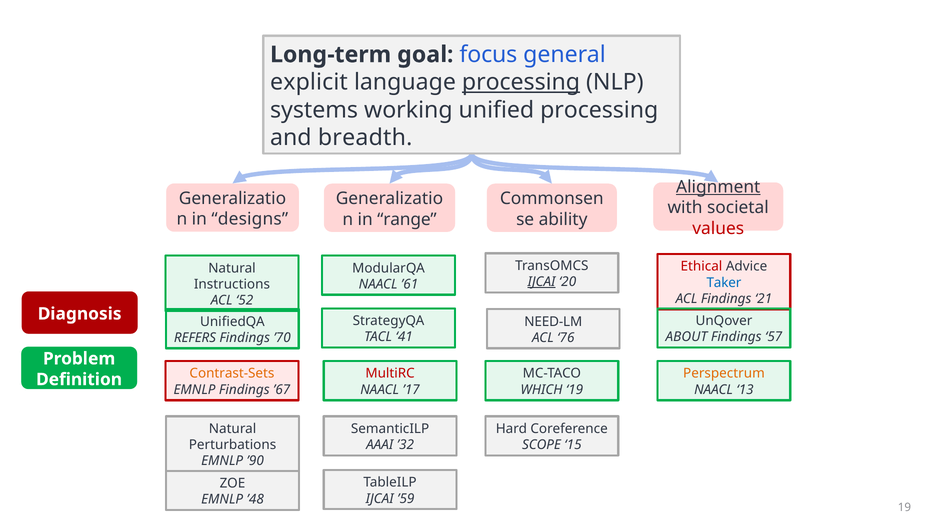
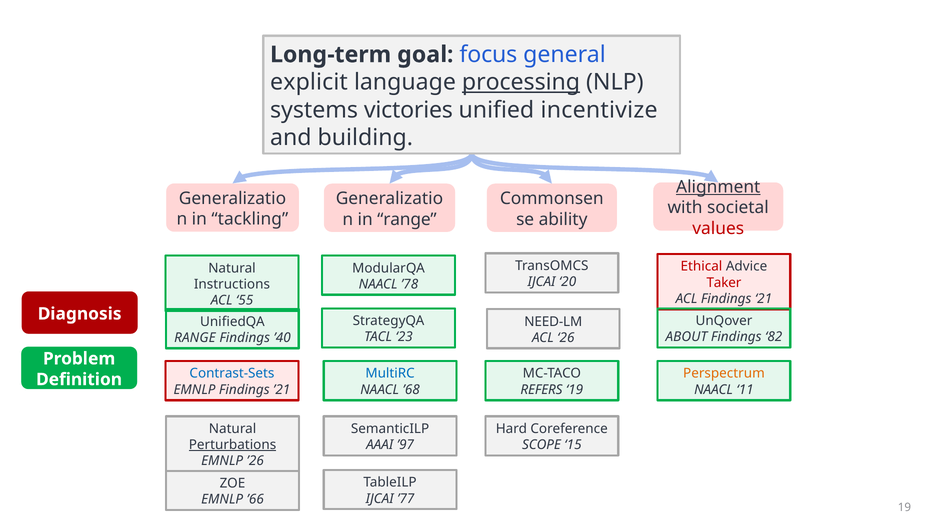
working: working -> victories
unified processing: processing -> incentivize
breadth: breadth -> building
designs: designs -> tackling
IJCAI at (541, 282) underline: present -> none
Taker colour: blue -> red
’61: ’61 -> ’78
52: 52 -> 55
41: 41 -> 23
57: 57 -> 82
REFERS at (195, 338): REFERS -> RANGE
’70: ’70 -> ’40
76: 76 -> 26
Contrast-Sets colour: orange -> blue
MultiRC colour: red -> blue
’67: ’67 -> ’21
’17: ’17 -> ’68
WHICH: WHICH -> REFERS
13: 13 -> 11
Perturbations underline: none -> present
’32: ’32 -> ’97
’90: ’90 -> ’26
’59: ’59 -> ’77
’48: ’48 -> ’66
